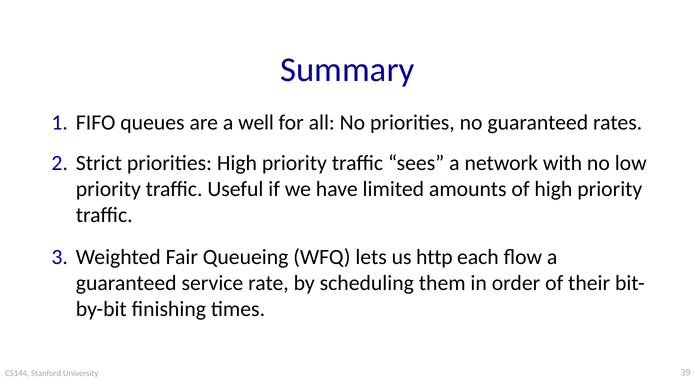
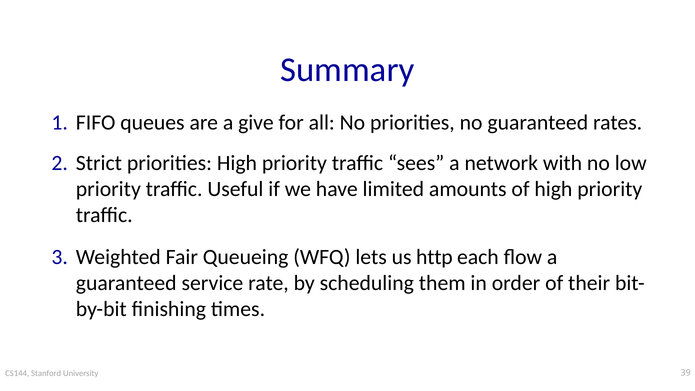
well: well -> give
